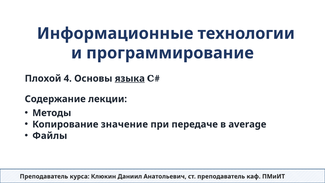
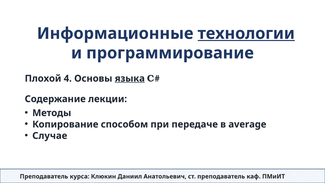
технологии underline: none -> present
значение: значение -> способом
Файлы: Файлы -> Случае
